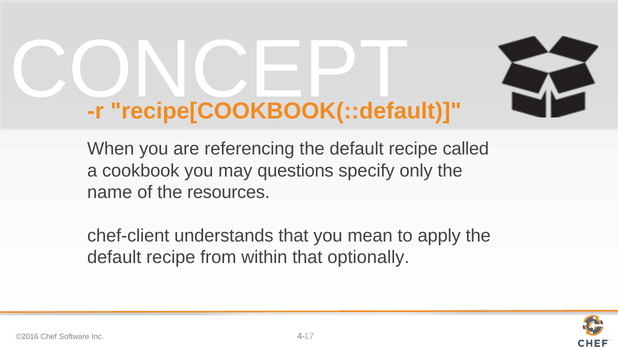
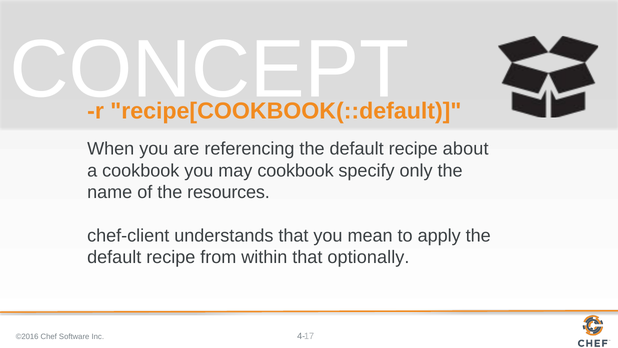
called: called -> about
may questions: questions -> cookbook
